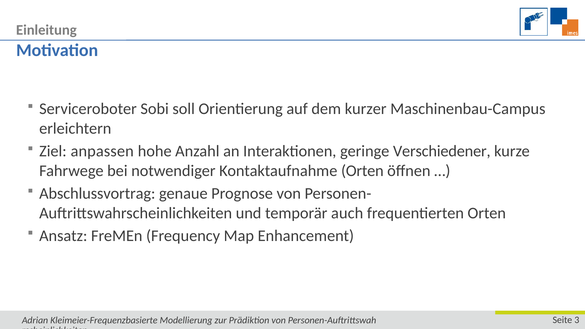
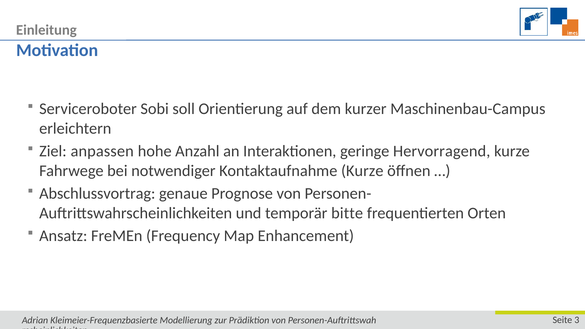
Verschiedener: Verschiedener -> Hervorragend
Kontaktaufnahme Orten: Orten -> Kurze
auch: auch -> bitte
